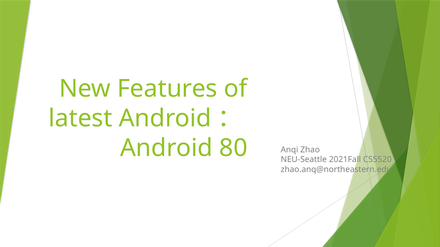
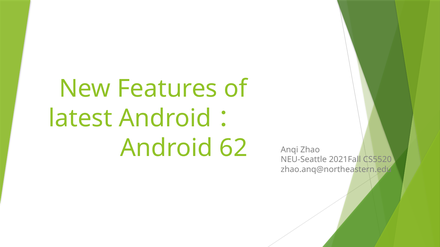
80: 80 -> 62
